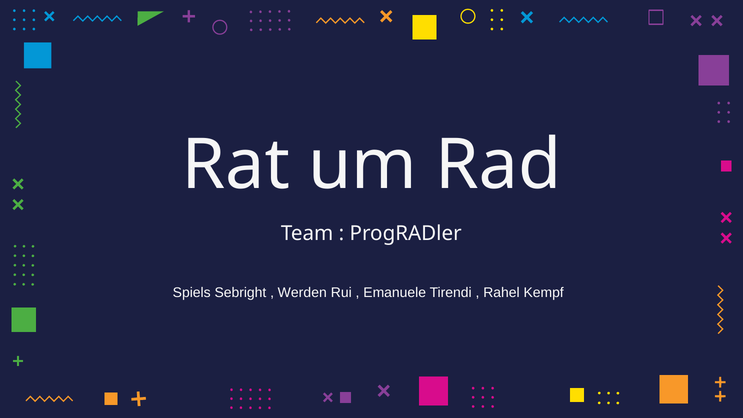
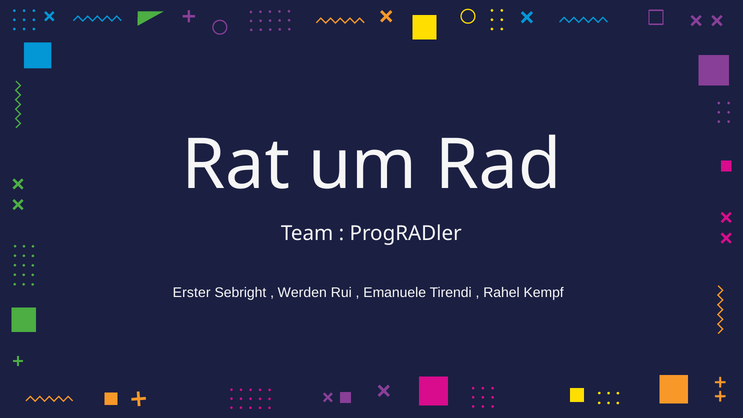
Spiels: Spiels -> Erster
